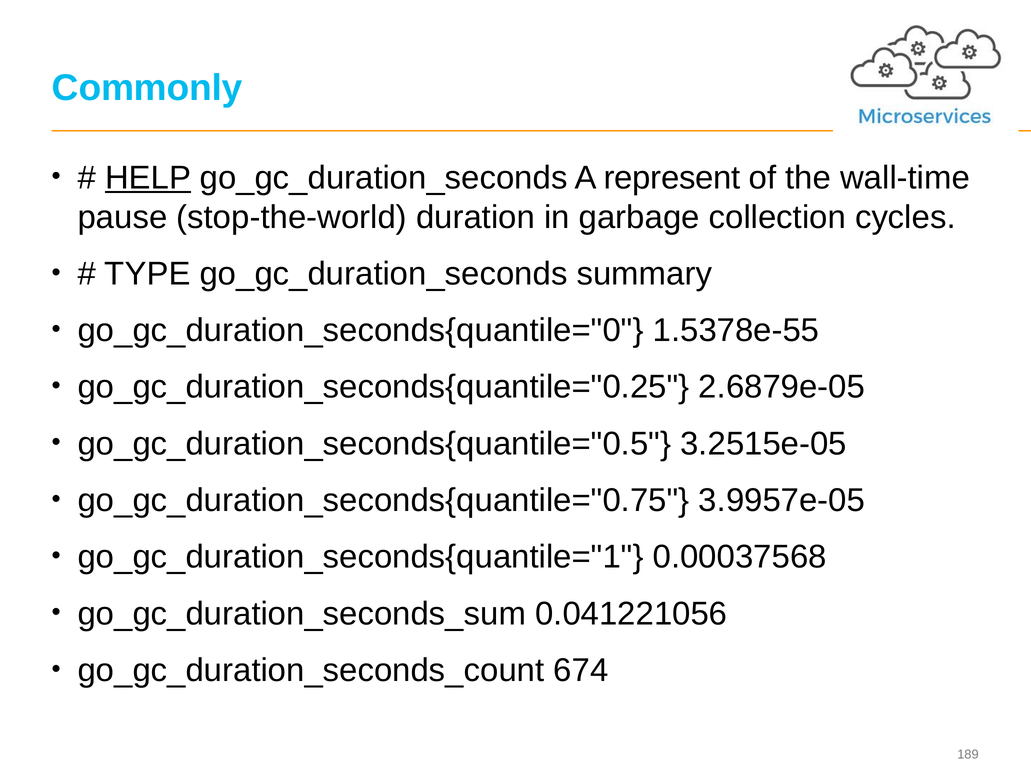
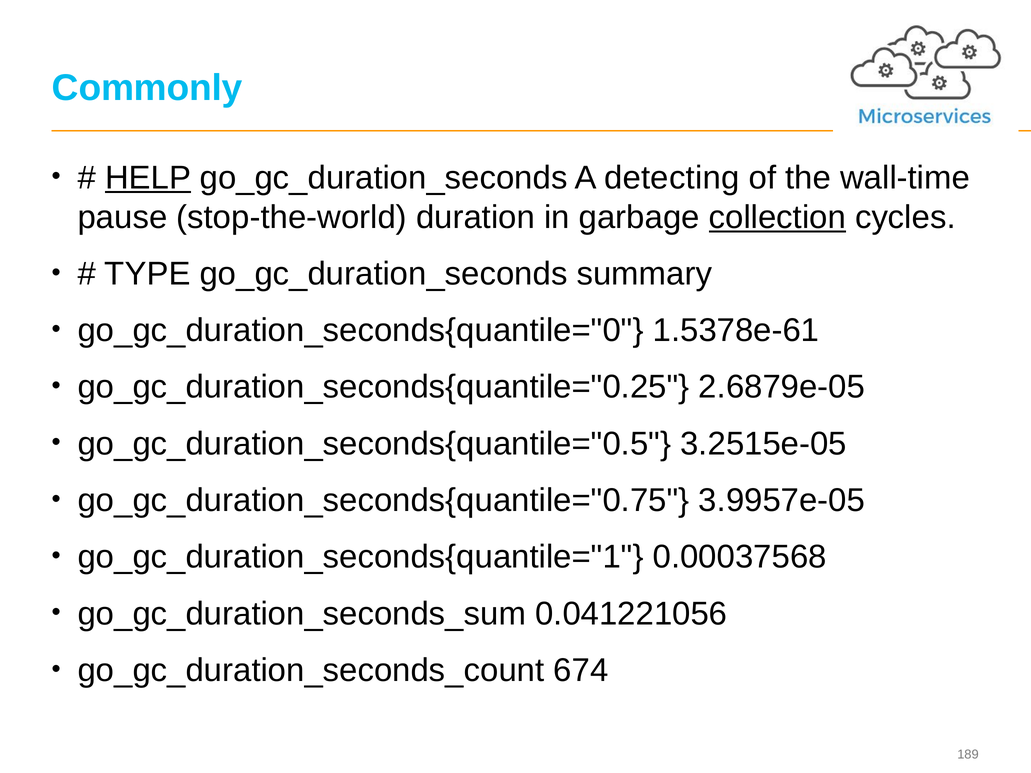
represent: represent -> detecting
collection underline: none -> present
1.5378e-55: 1.5378e-55 -> 1.5378e-61
